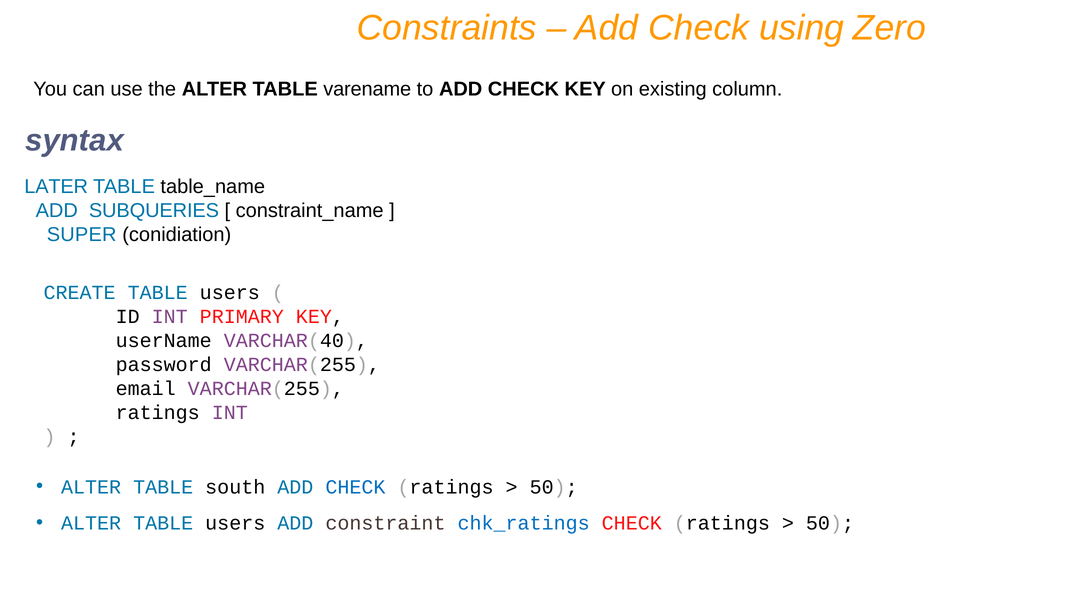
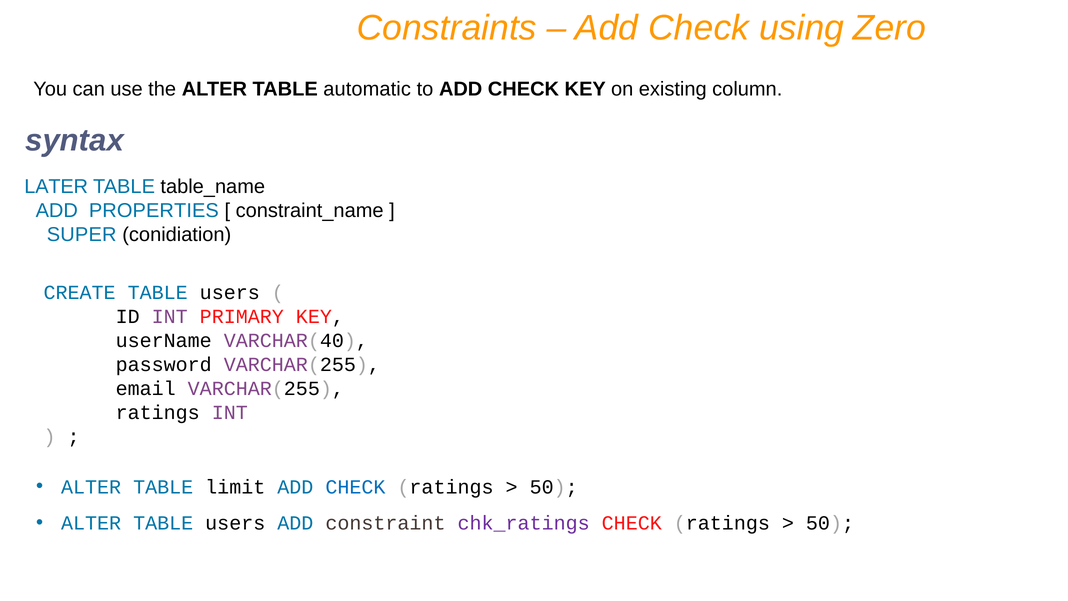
varename: varename -> automatic
SUBQUERIES: SUBQUERIES -> PROPERTIES
south: south -> limit
chk_ratings colour: blue -> purple
